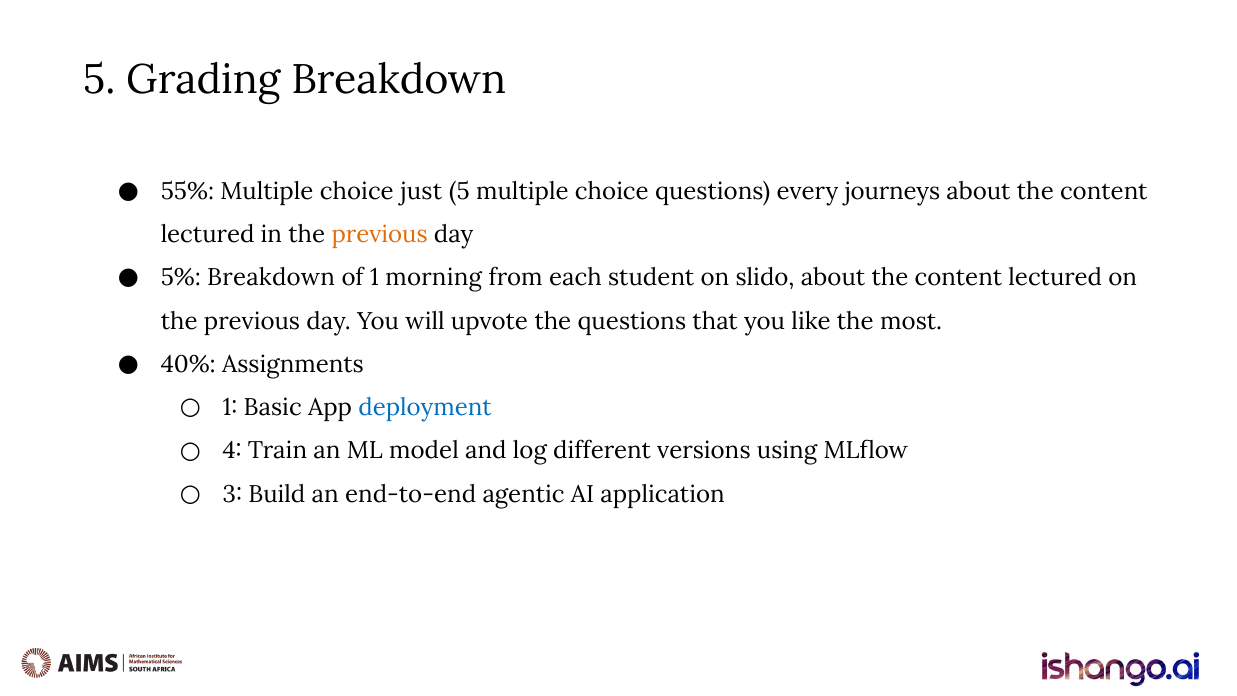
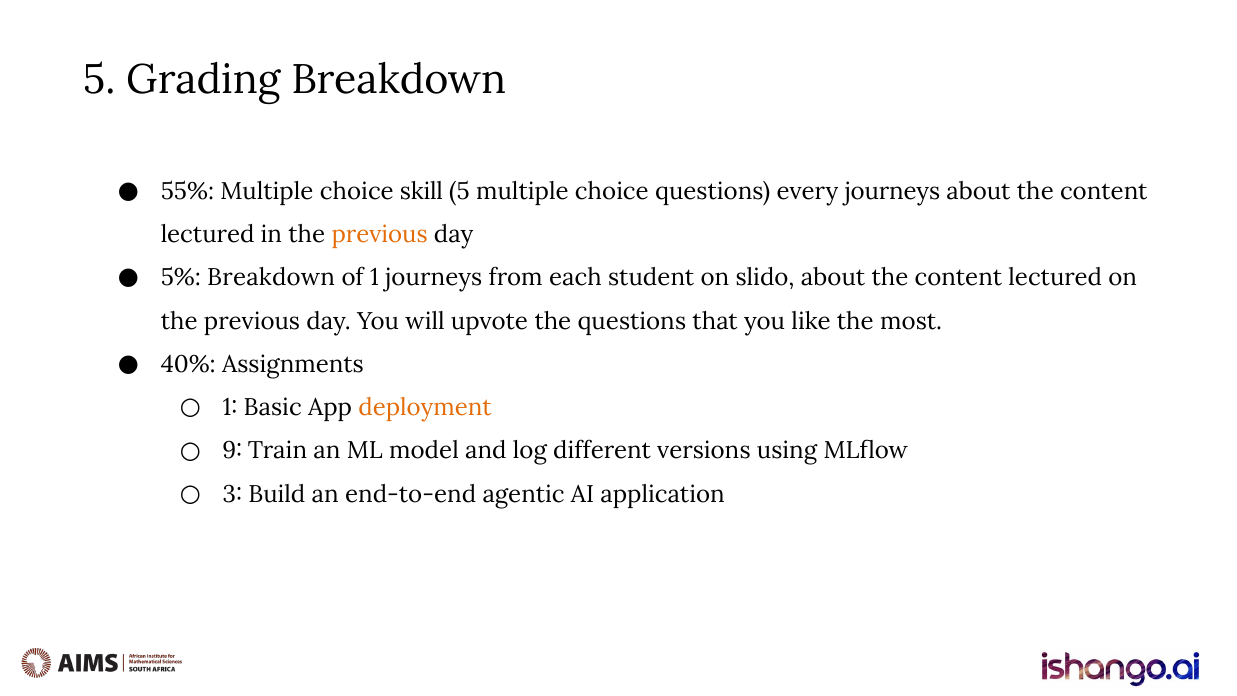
just: just -> skill
1 morning: morning -> journeys
deployment colour: blue -> orange
4: 4 -> 9
